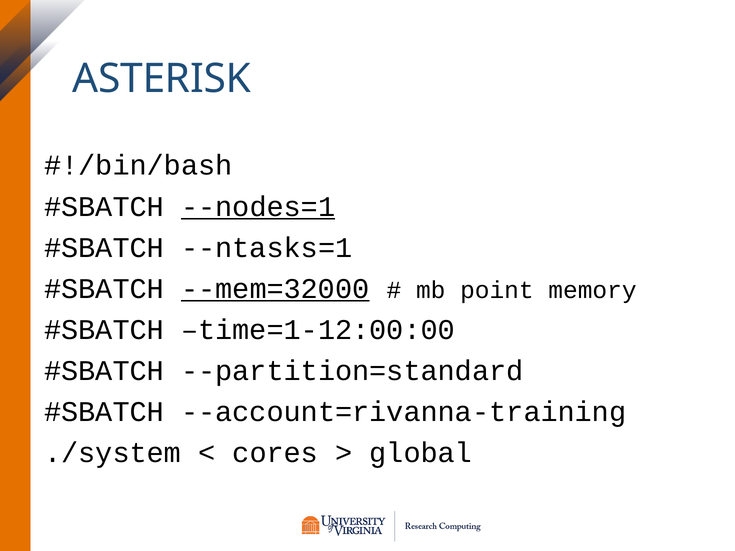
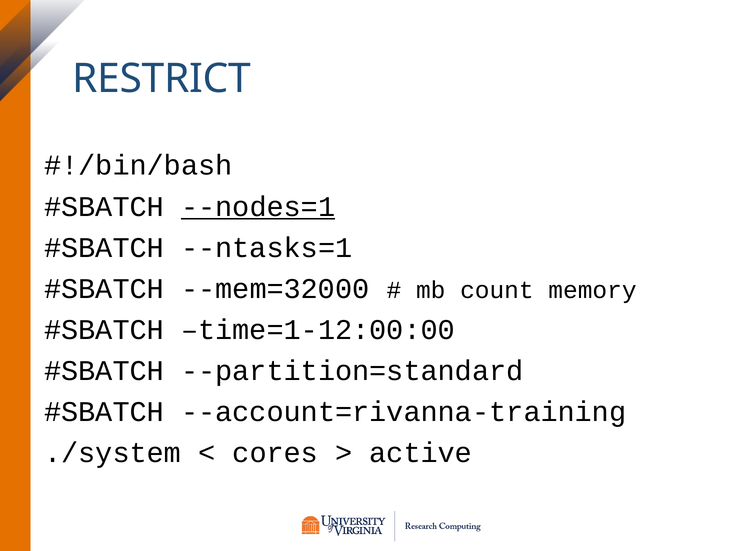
ASTERISK: ASTERISK -> RESTRICT
--mem=32000 underline: present -> none
point: point -> count
global: global -> active
